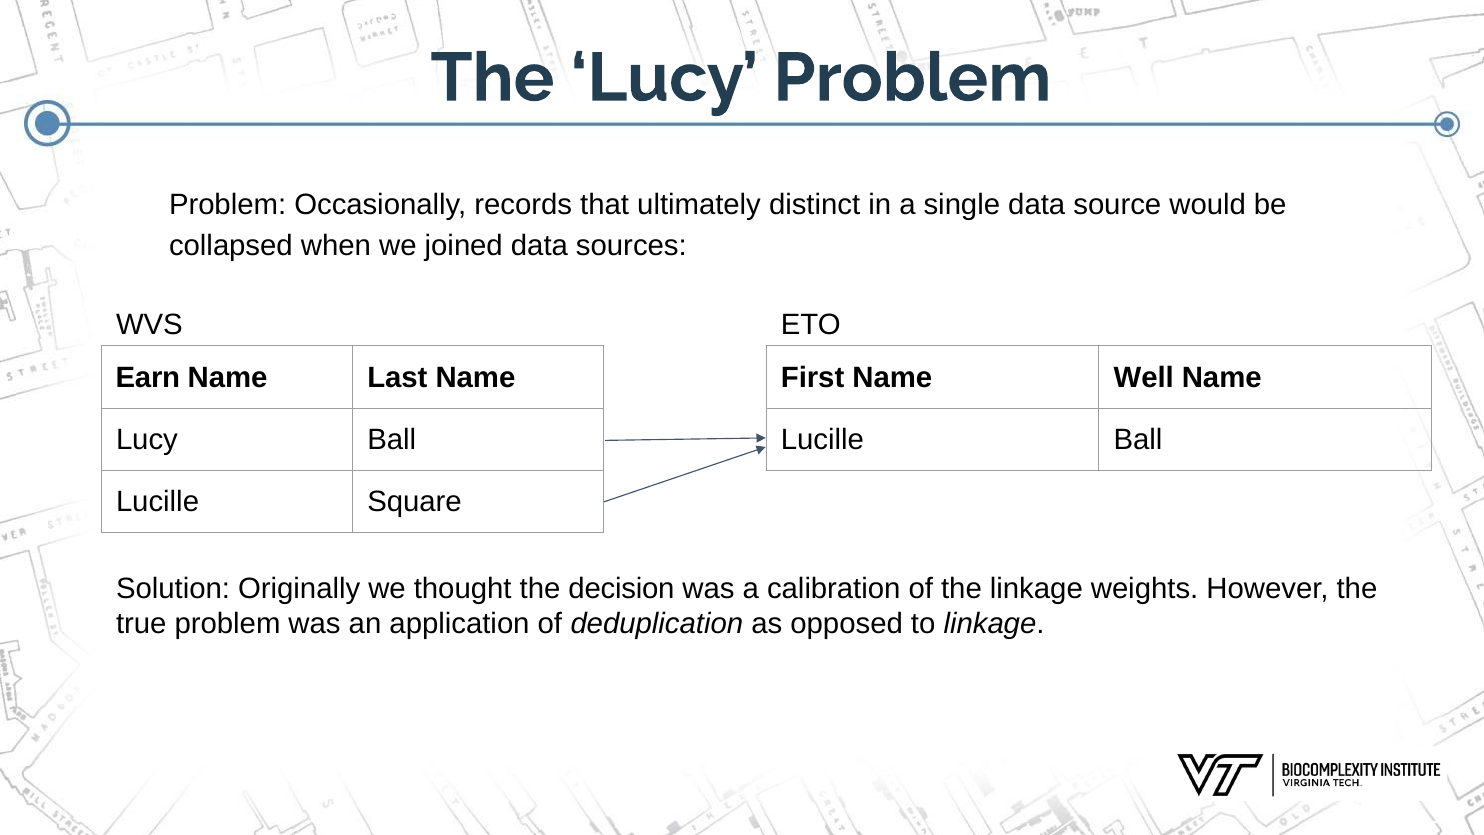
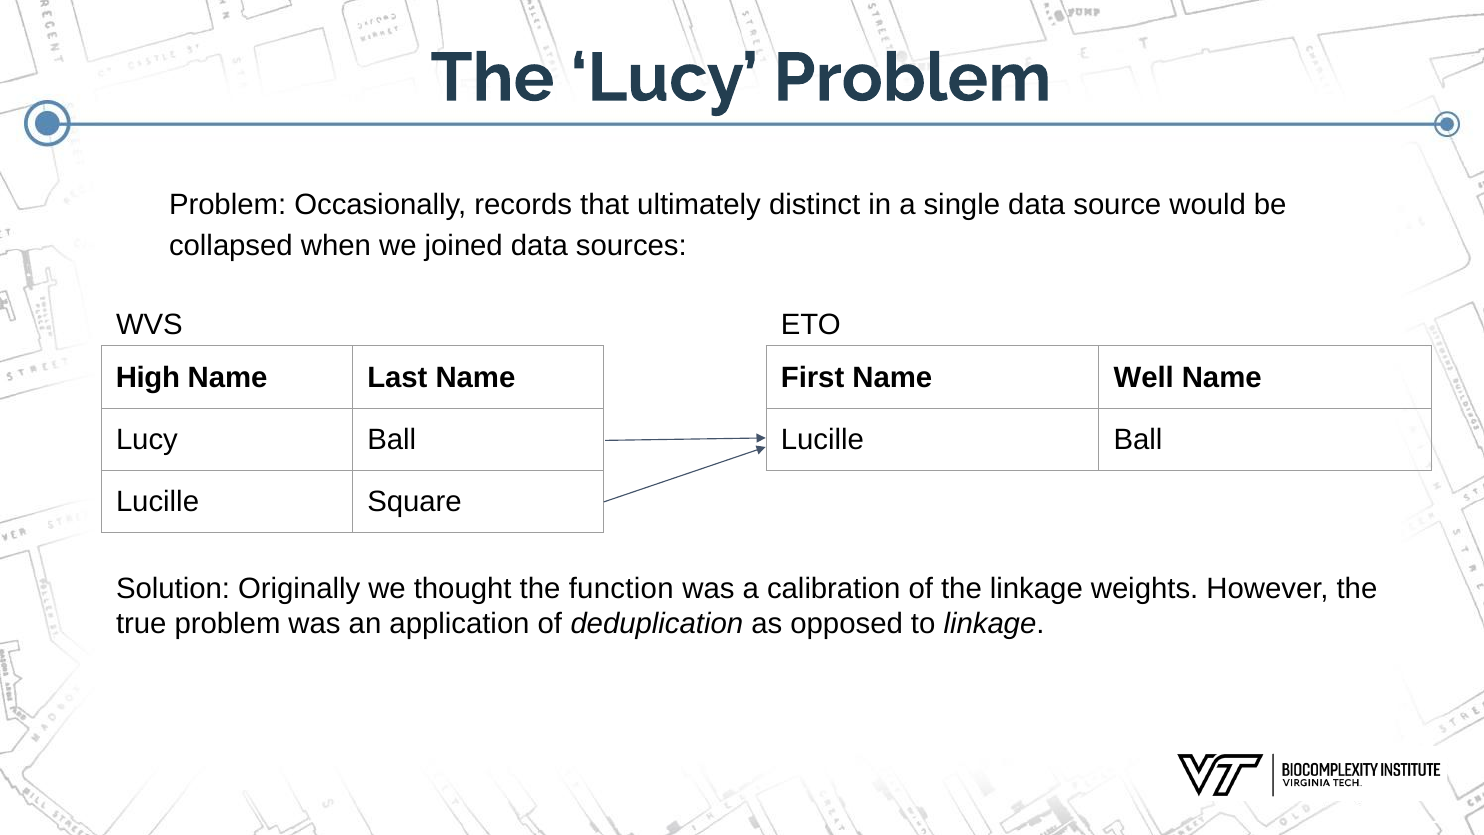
Earn: Earn -> High
decision: decision -> function
